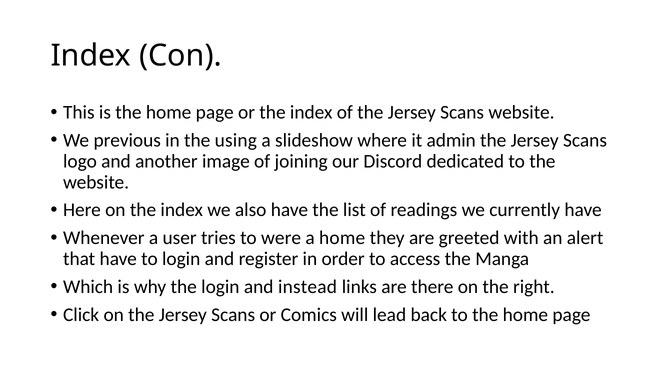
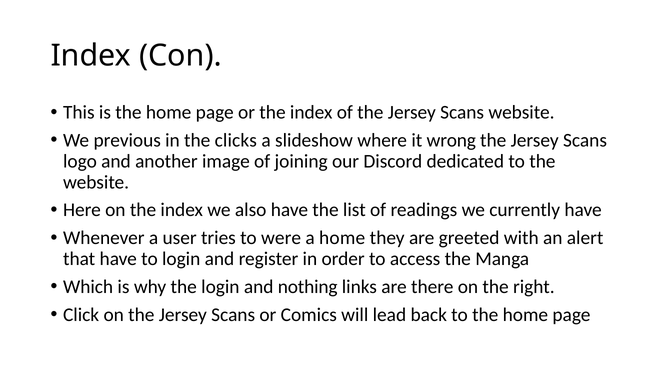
using: using -> clicks
admin: admin -> wrong
instead: instead -> nothing
